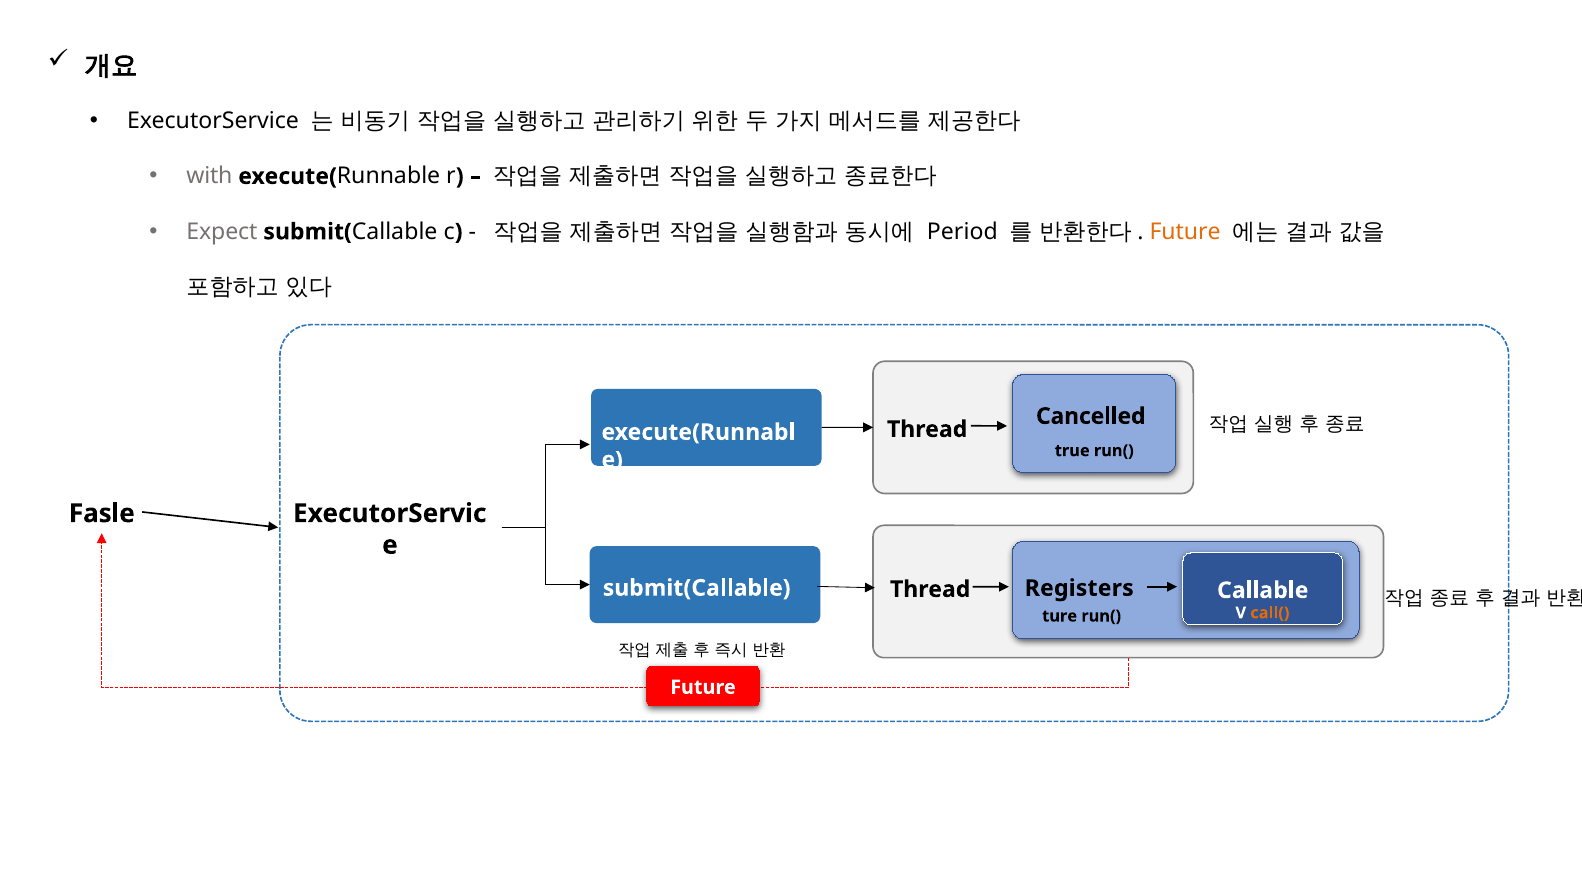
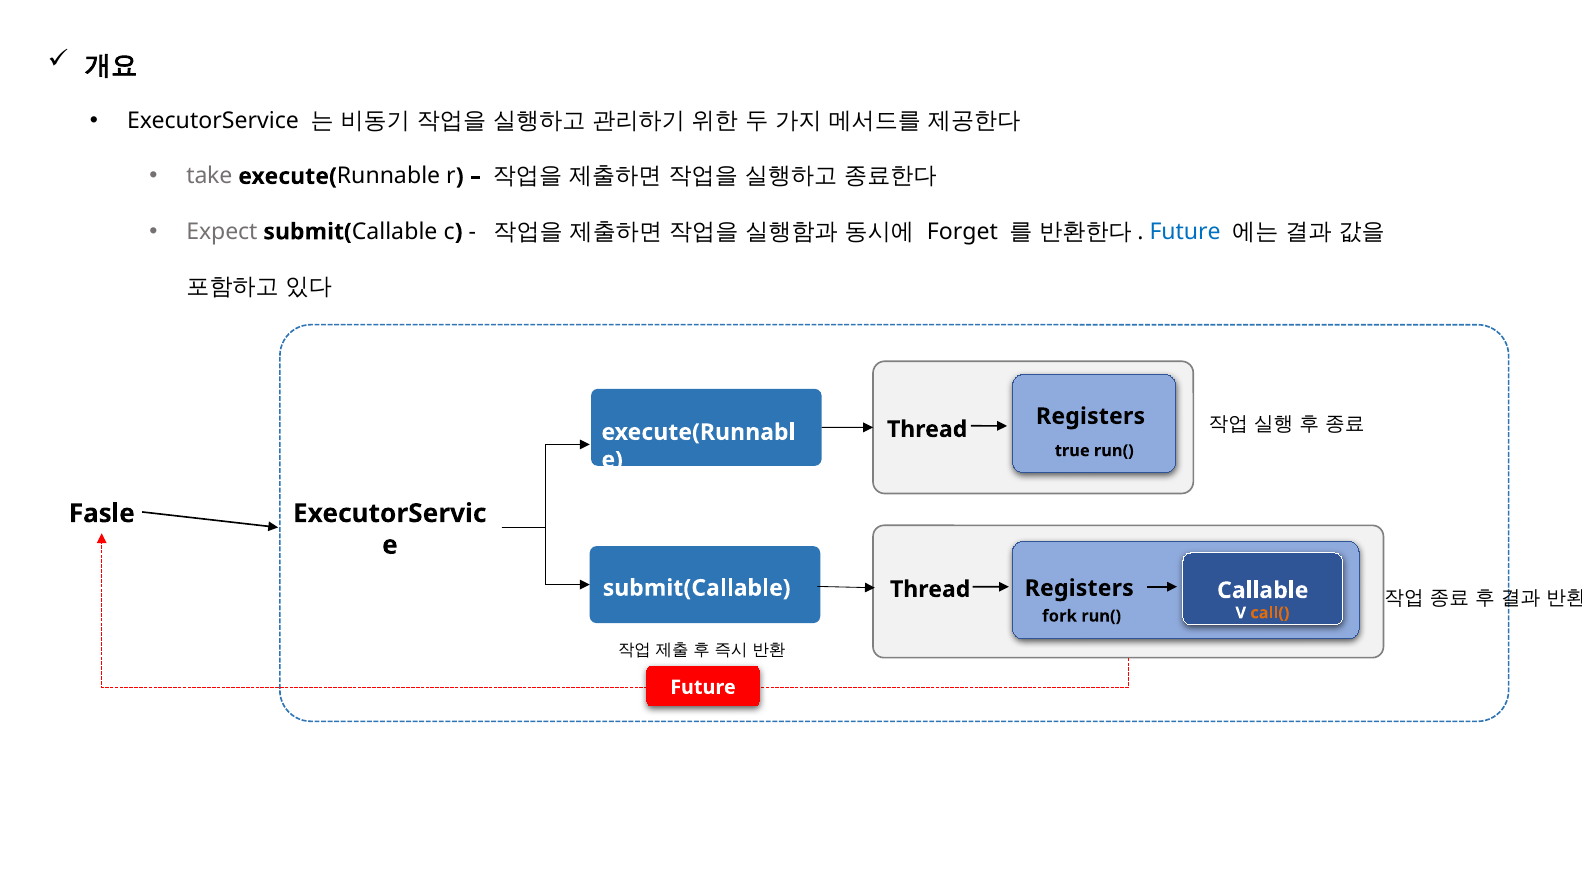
with: with -> take
Period: Period -> Forget
Future at (1185, 232) colour: orange -> blue
Cancelled at (1091, 416): Cancelled -> Registers
ture: ture -> fork
